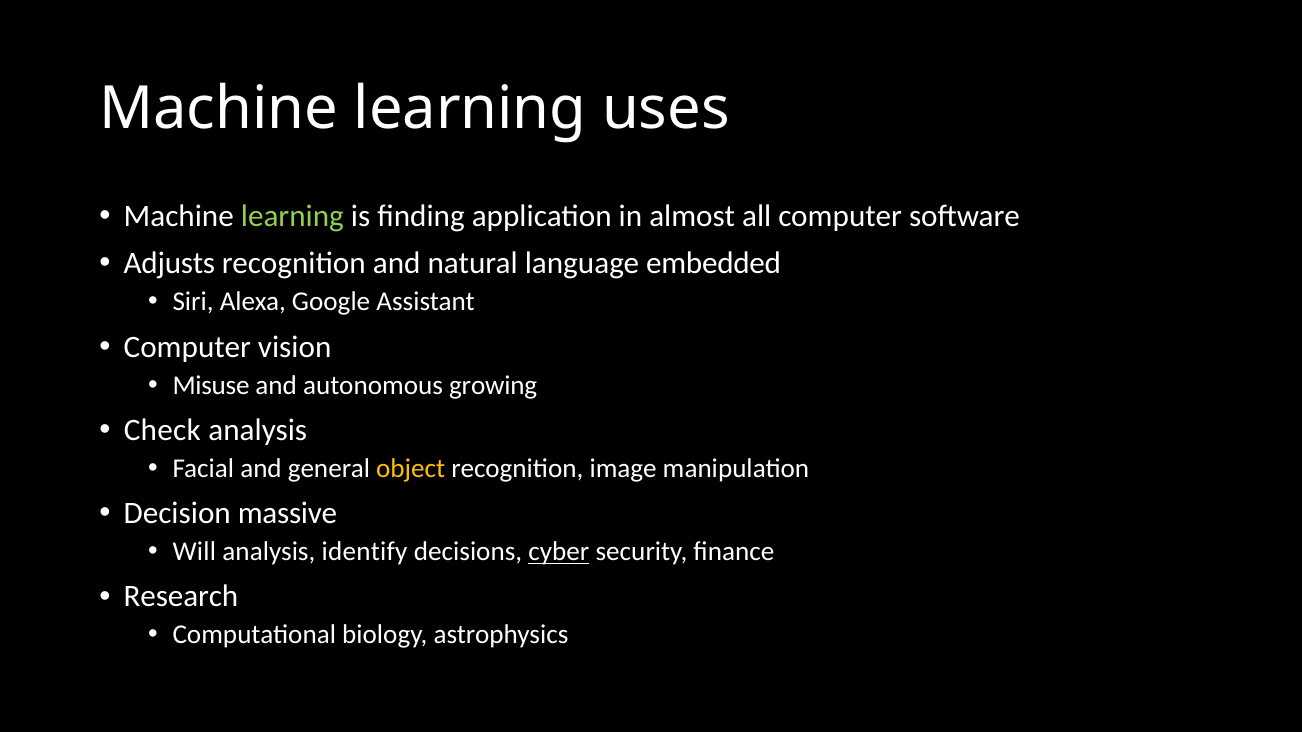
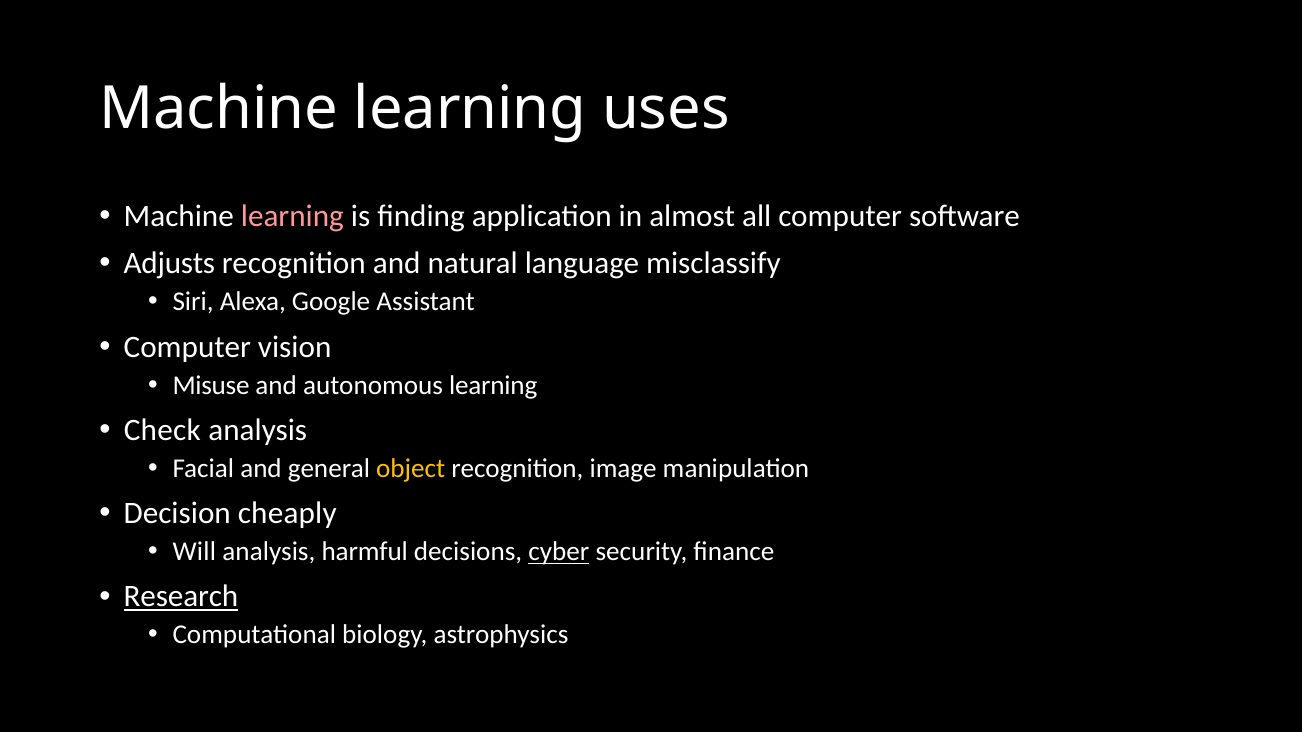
learning at (292, 216) colour: light green -> pink
embedded: embedded -> misclassify
autonomous growing: growing -> learning
massive: massive -> cheaply
identify: identify -> harmful
Research underline: none -> present
